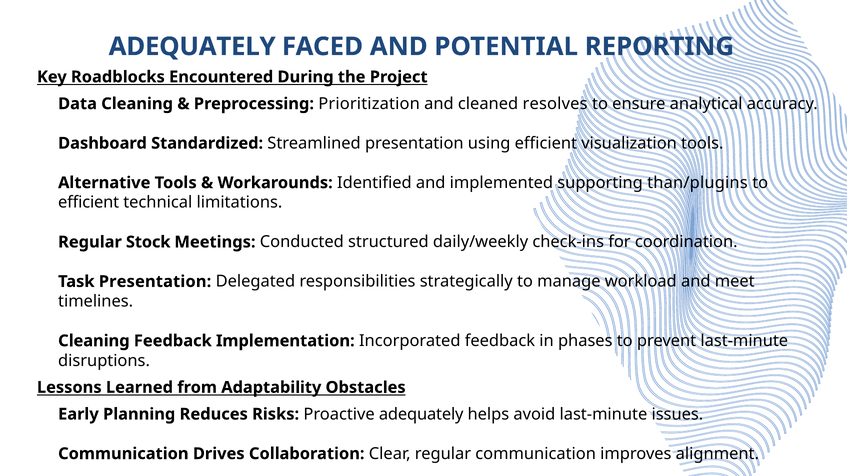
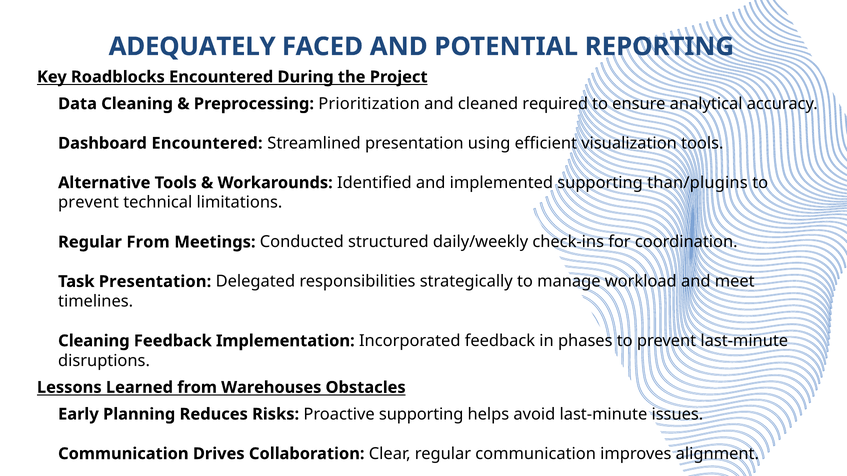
cleaned resolves: resolves -> required
Dashboard Standardized: Standardized -> Encountered
efficient at (89, 203): efficient -> prevent
Regular Stock: Stock -> From
from Adaptability: Adaptability -> Warehouses
Proactive adequately: adequately -> supporting
